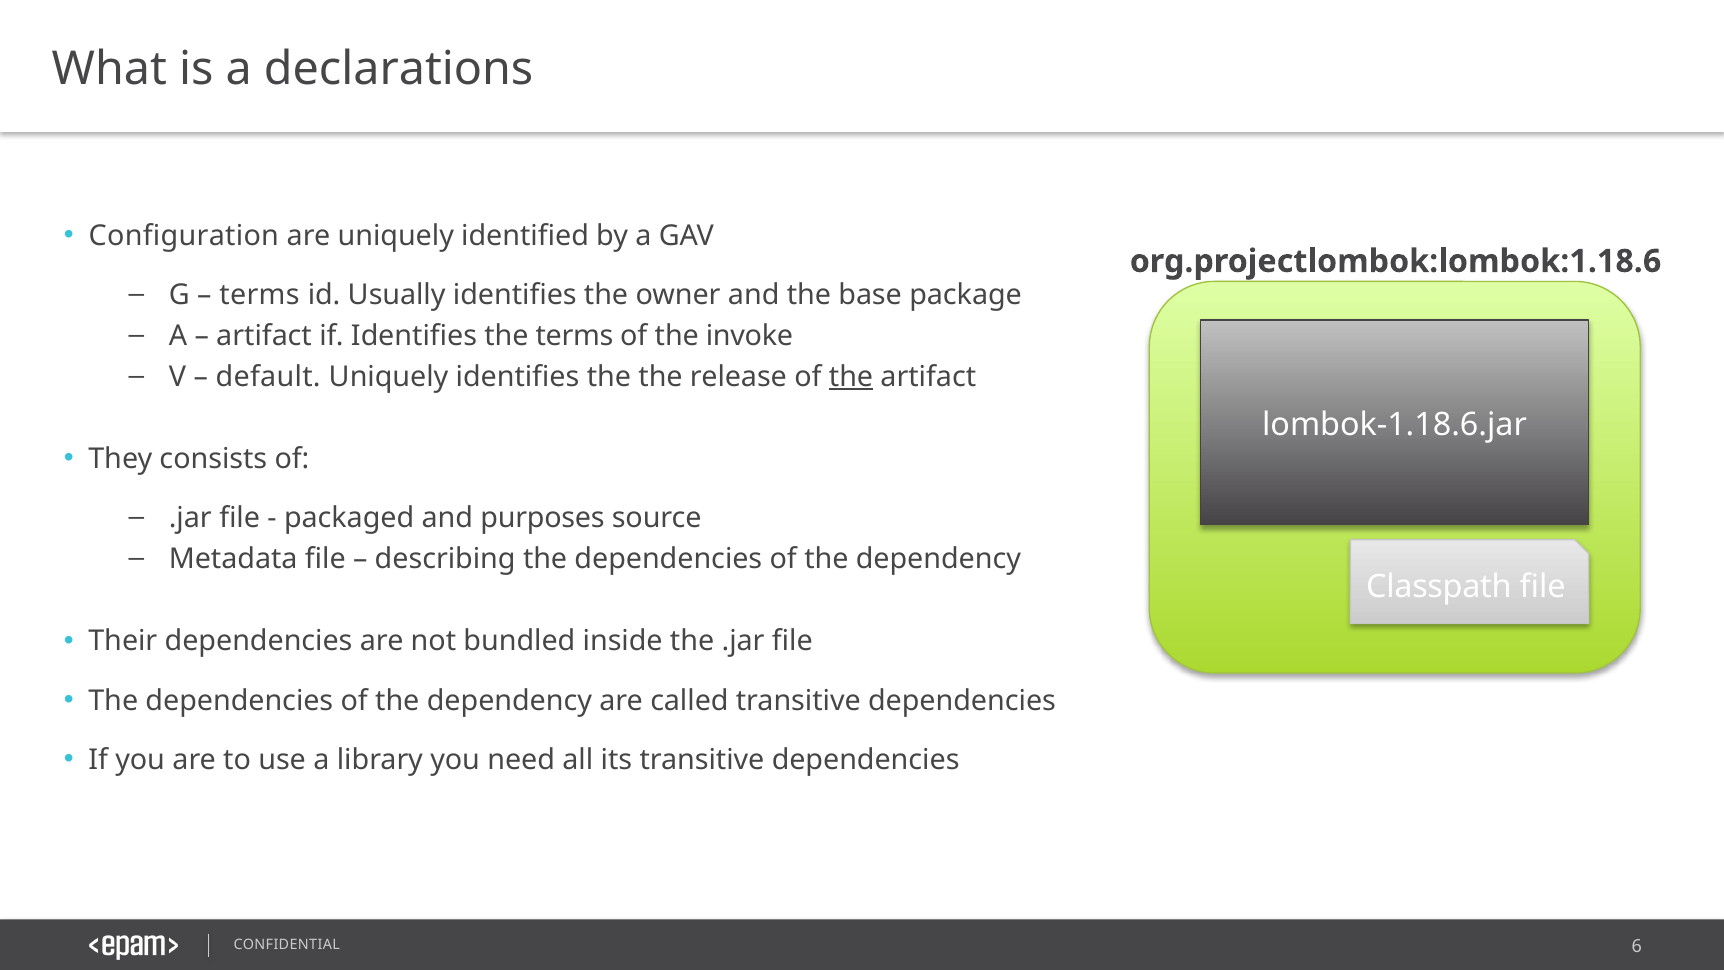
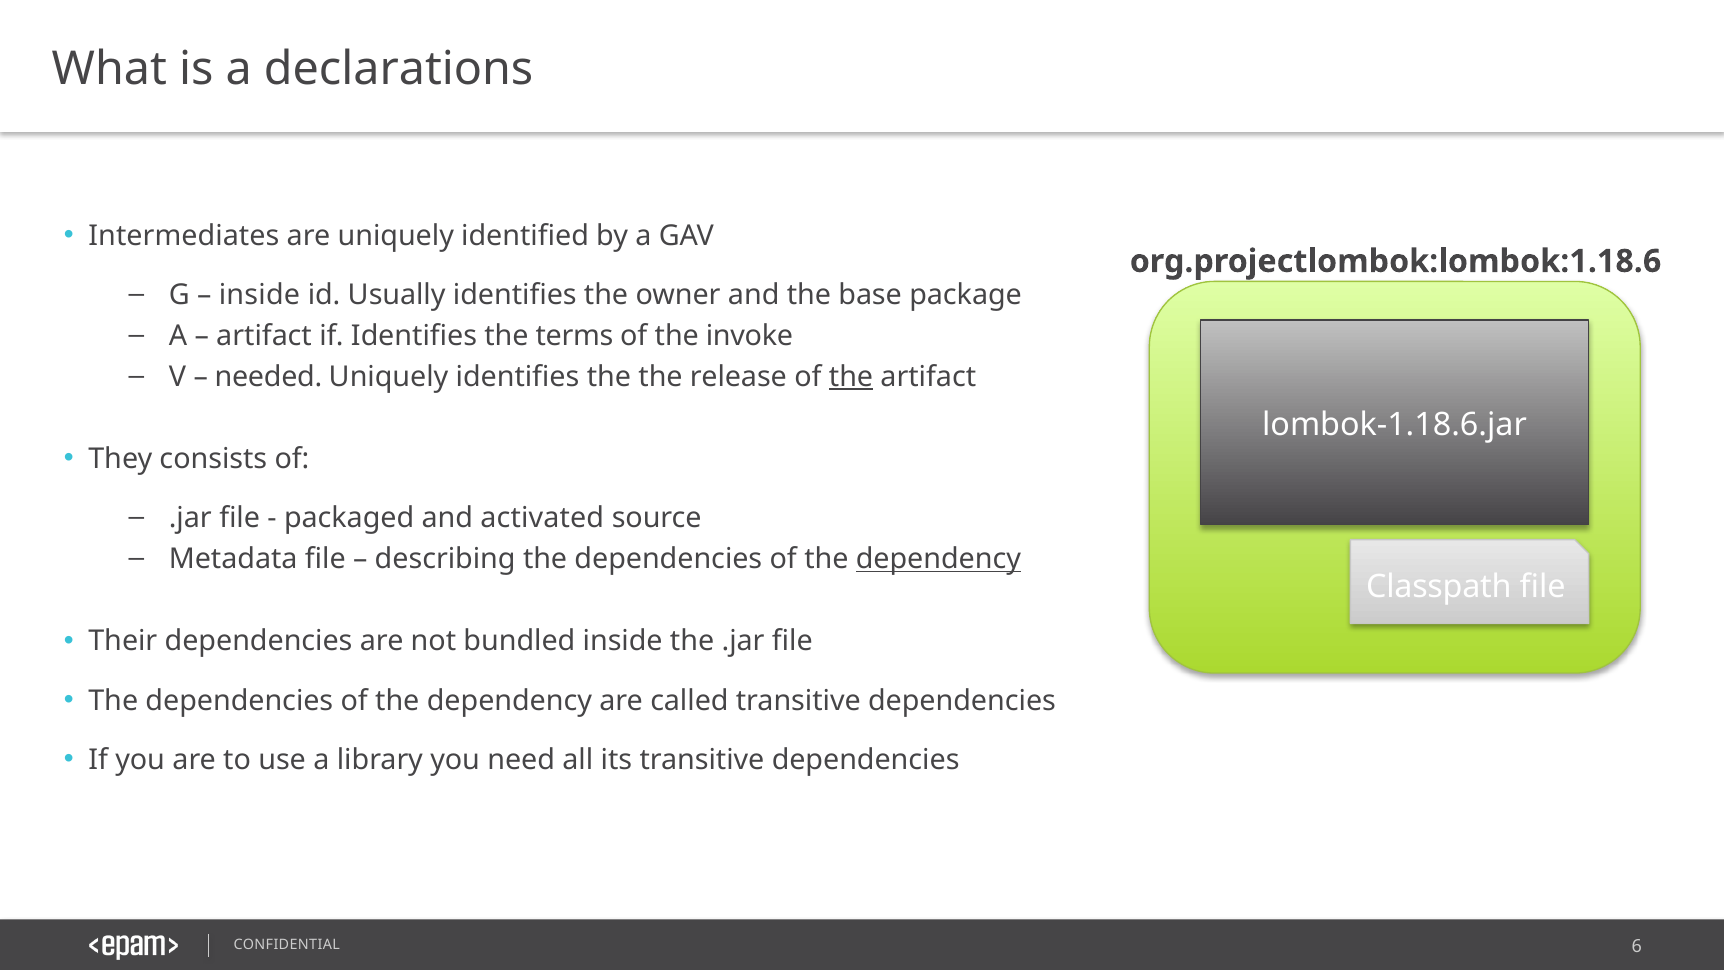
Configuration: Configuration -> Intermediates
terms at (259, 295): terms -> inside
default: default -> needed
purposes: purposes -> activated
dependency at (938, 559) underline: none -> present
